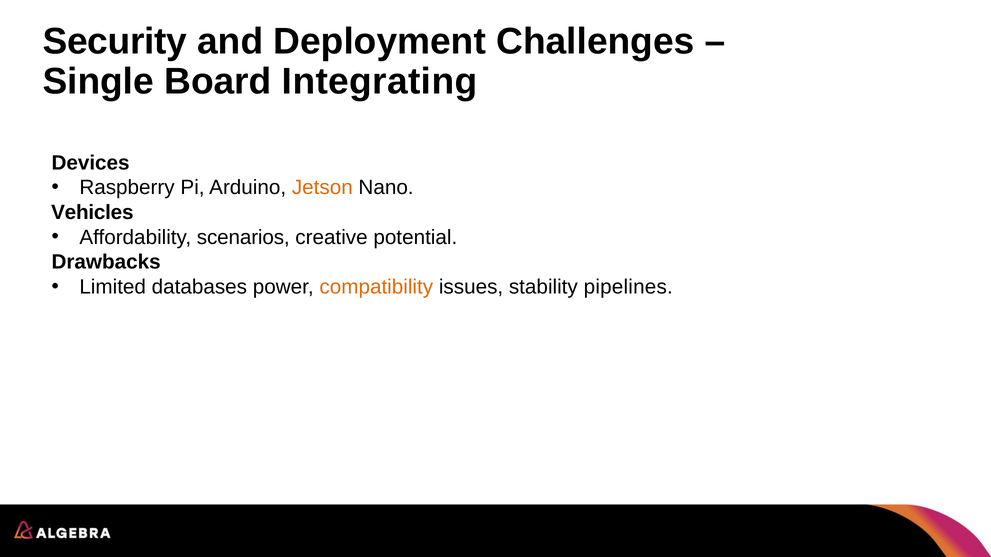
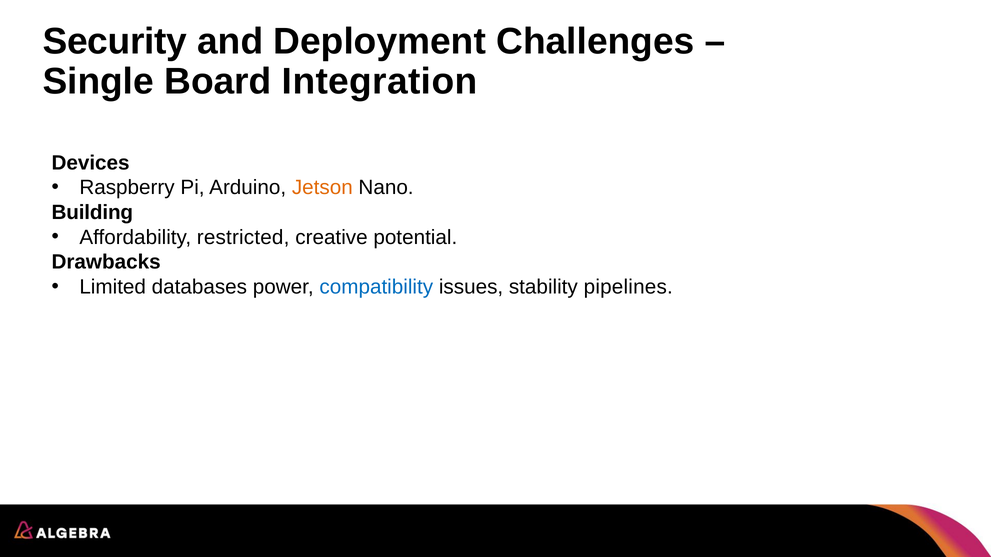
Integrating: Integrating -> Integration
Vehicles: Vehicles -> Building
scenarios: scenarios -> restricted
compatibility colour: orange -> blue
